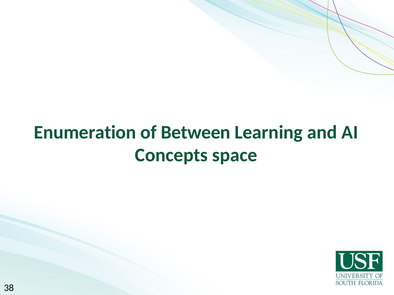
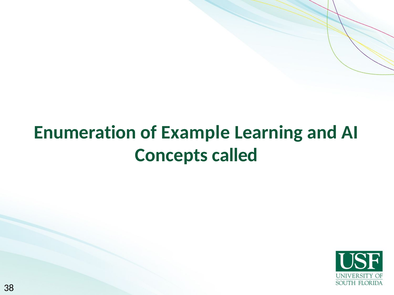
Between: Between -> Example
space: space -> called
